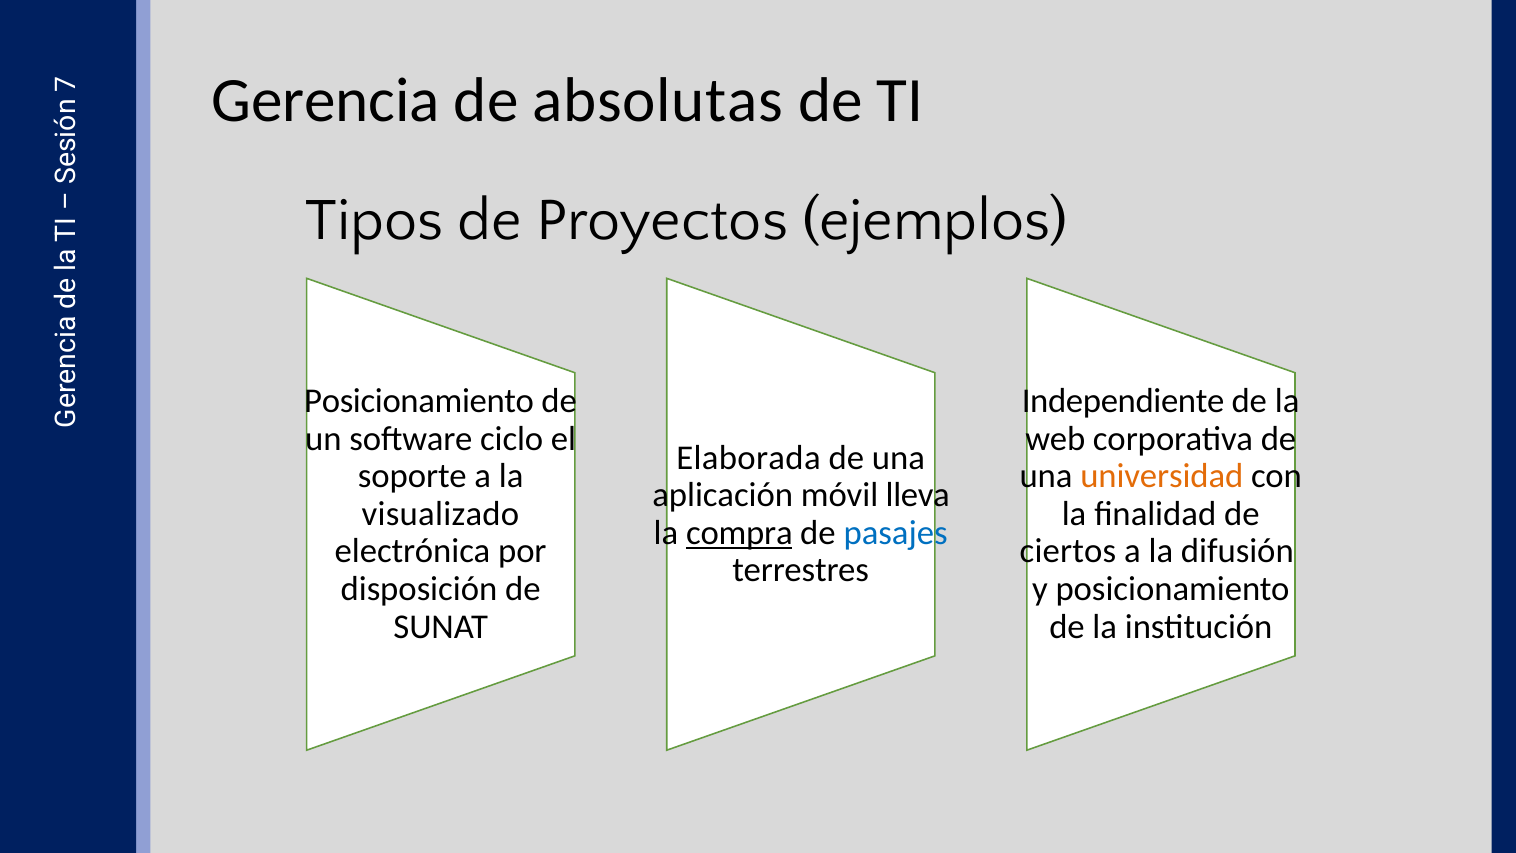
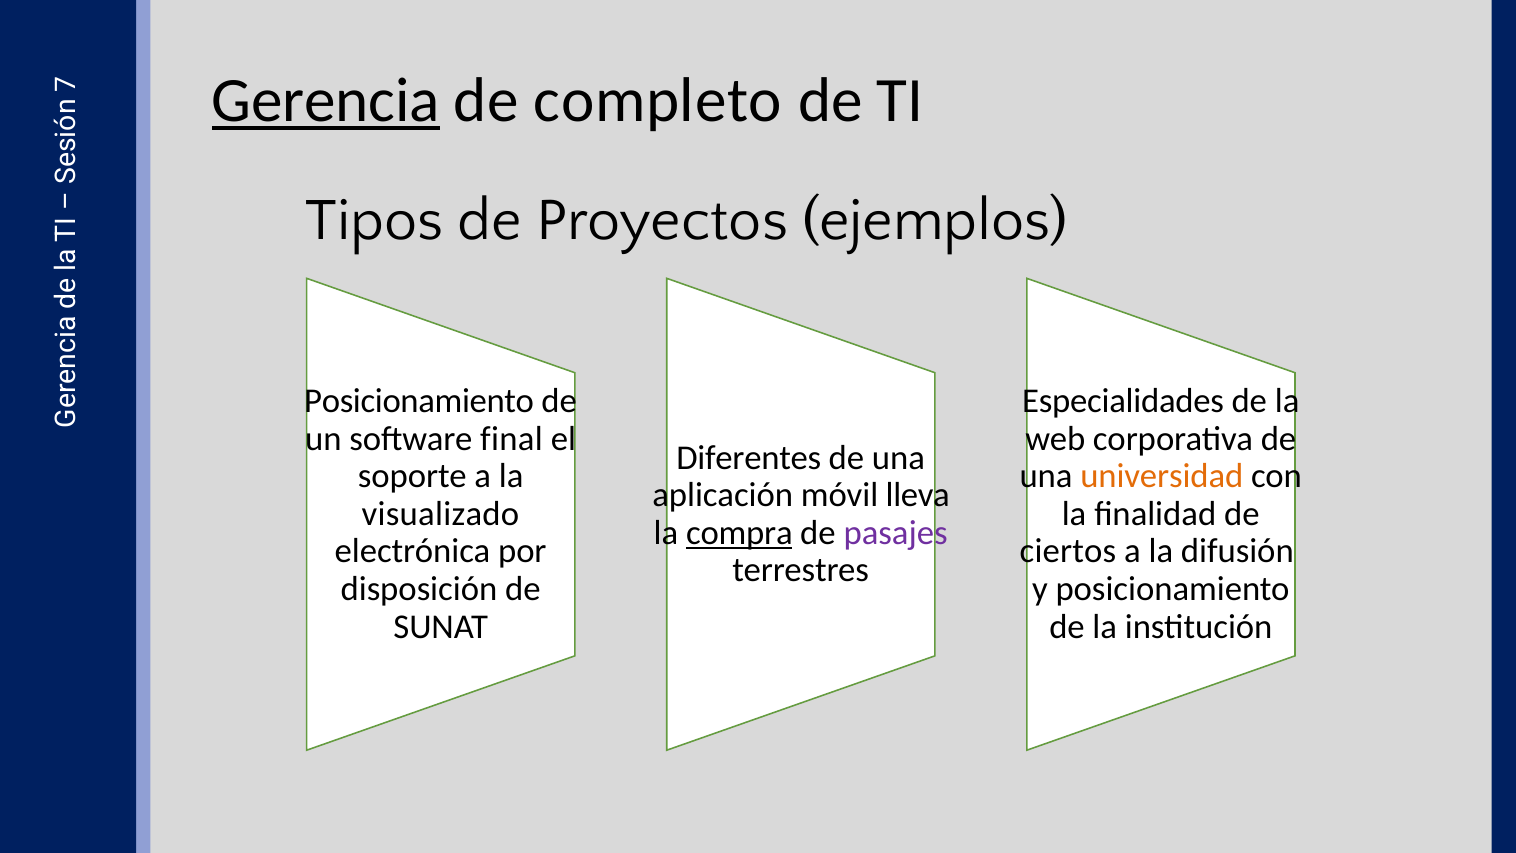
Gerencia underline: none -> present
absolutas: absolutas -> completo
Independiente: Independiente -> Especialidades
ciclo: ciclo -> final
Elaborada: Elaborada -> Diferentes
pasajes colour: blue -> purple
